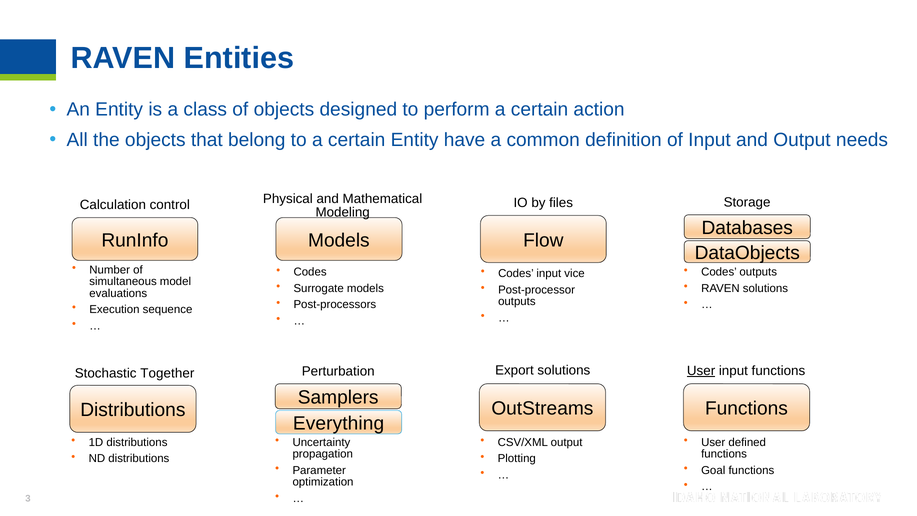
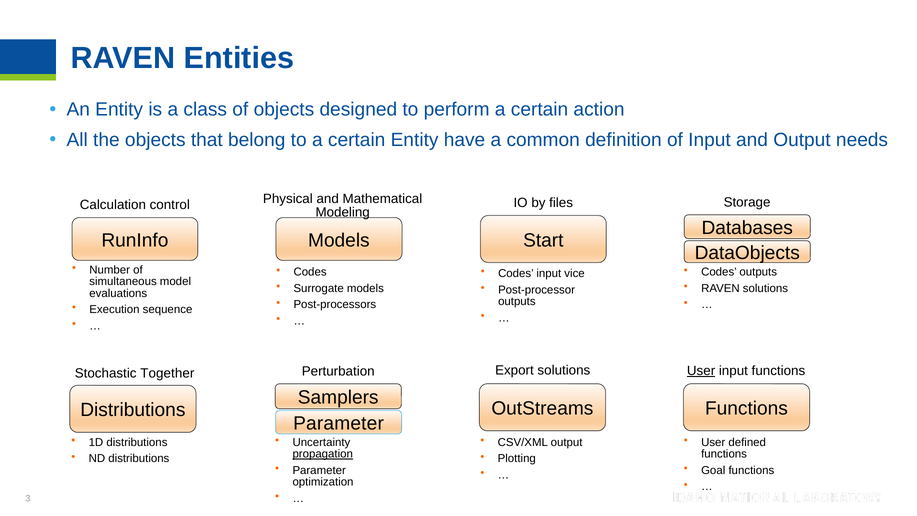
Flow: Flow -> Start
Everything at (339, 423): Everything -> Parameter
propagation underline: none -> present
